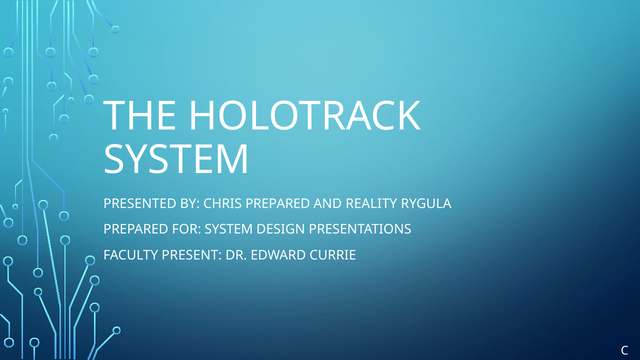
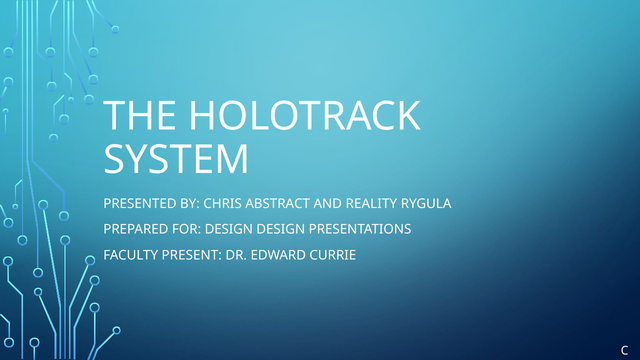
CHRIS PREPARED: PREPARED -> ABSTRACT
FOR SYSTEM: SYSTEM -> DESIGN
